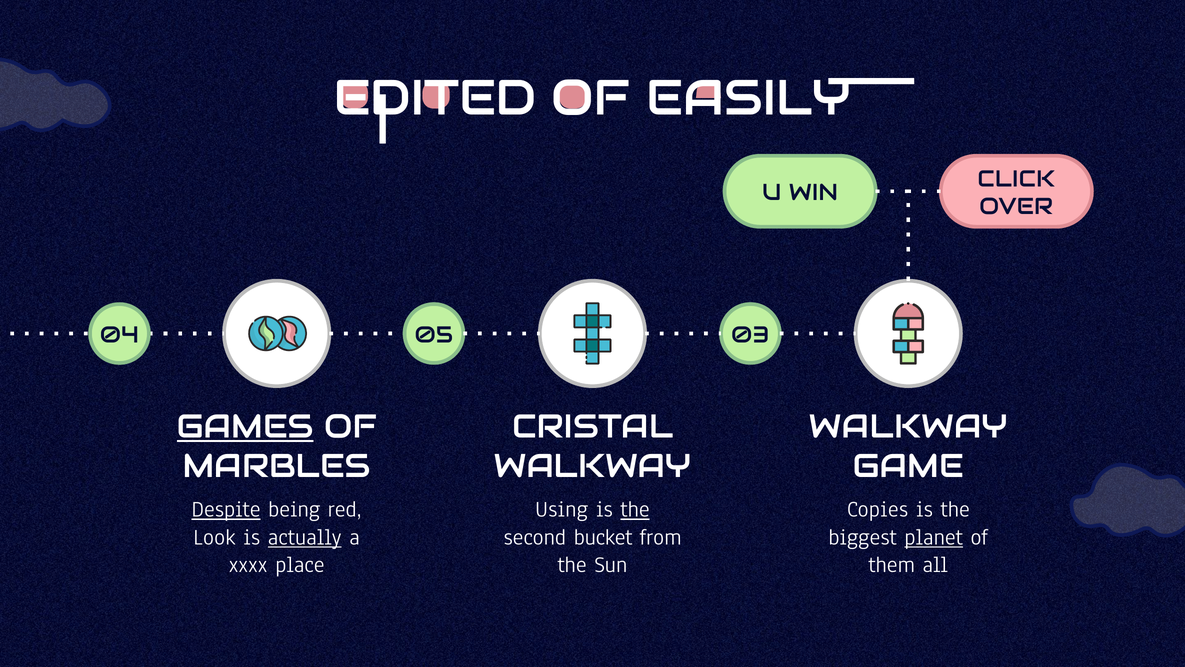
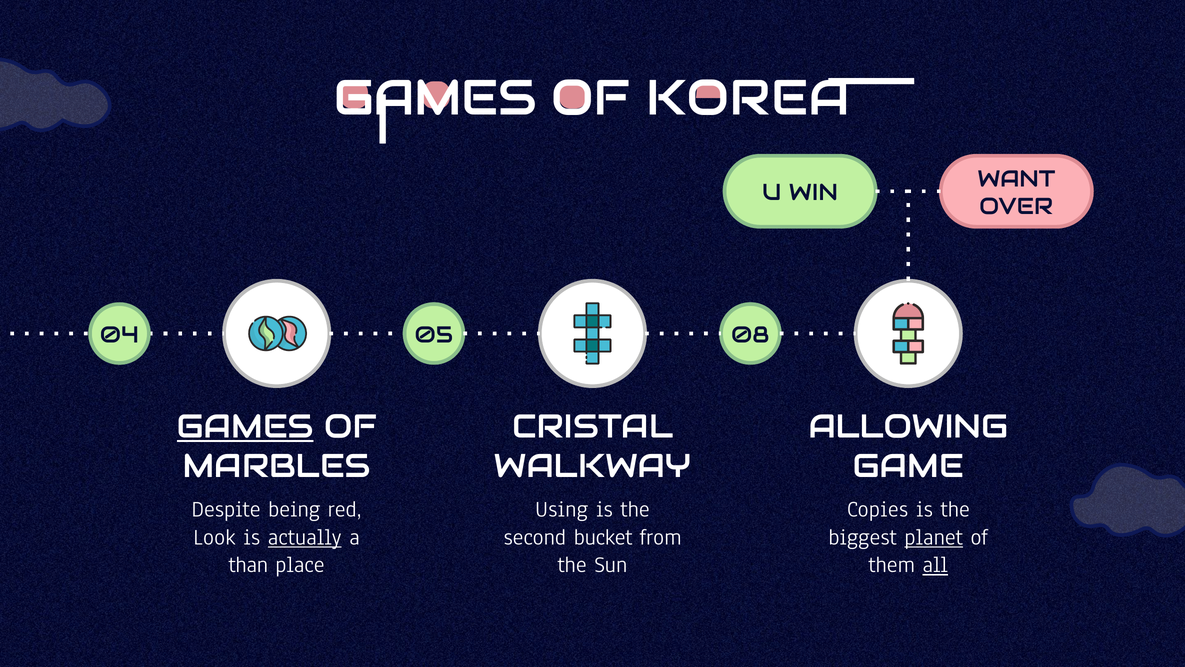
EDITED at (435, 98): EDITED -> GAMES
EASILY: EASILY -> KOREA
CLICK: CLICK -> WANT
03: 03 -> 08
WALKWAY at (908, 426): WALKWAY -> ALLOWING
Despite underline: present -> none
the at (635, 509) underline: present -> none
xxxx: xxxx -> than
all underline: none -> present
